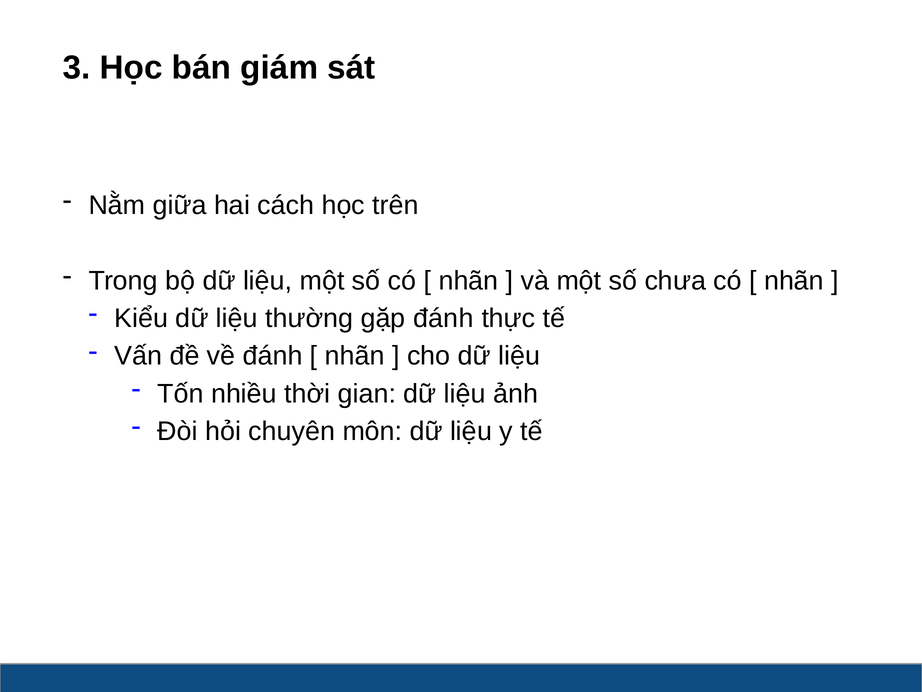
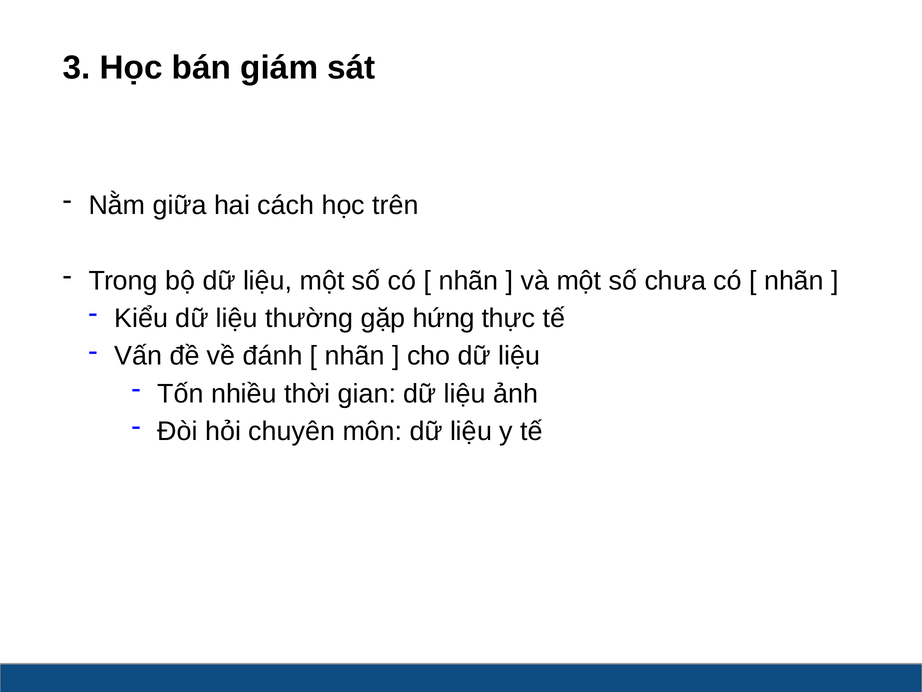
gặp đánh: đánh -> hứng
